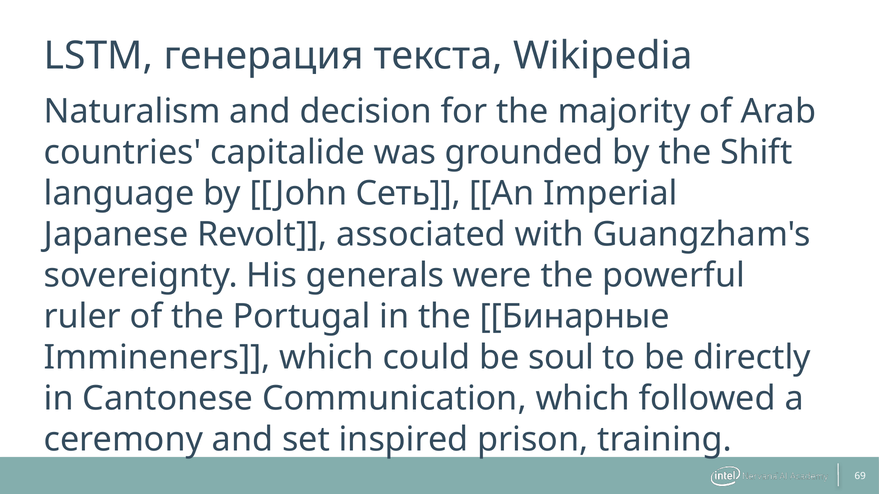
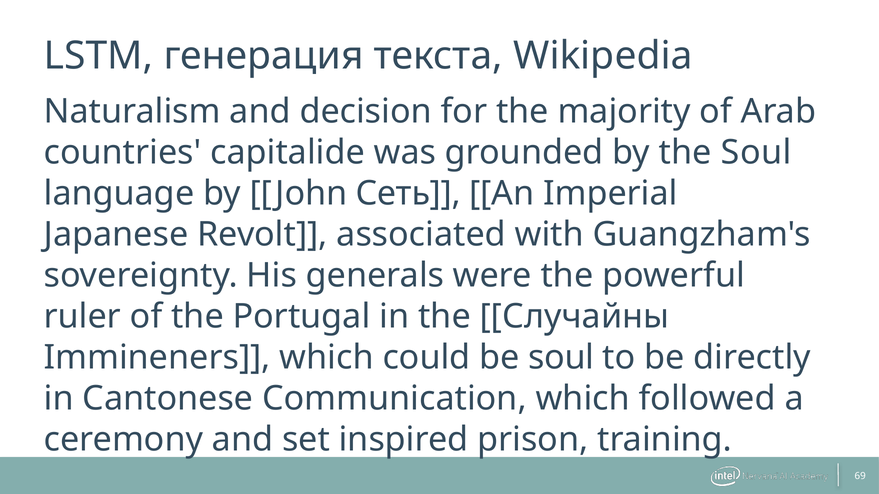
the Shift: Shift -> Soul
Бинарные: Бинарные -> Случайны
